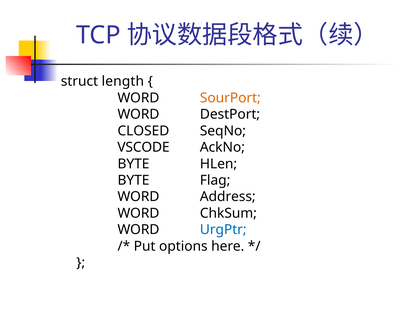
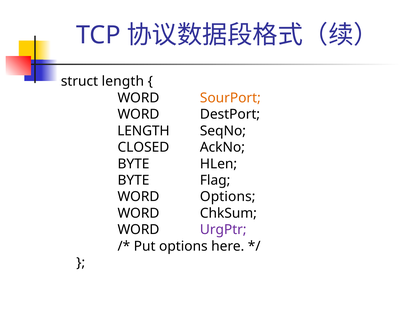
CLOSED at (143, 131): CLOSED -> LENGTH
VSCODE: VSCODE -> CLOSED
WORD Address: Address -> Options
UrgPtr colour: blue -> purple
